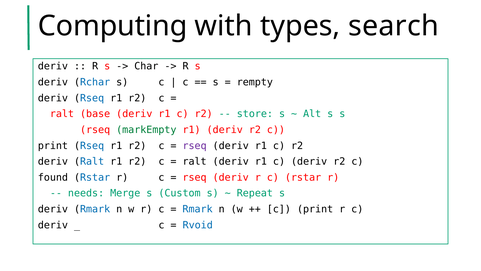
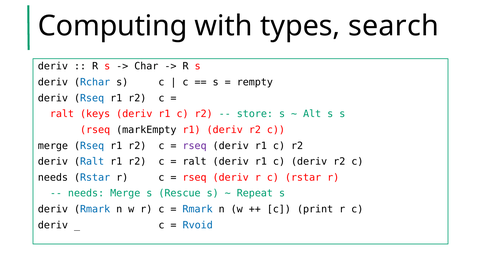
base: base -> keys
markEmpty colour: green -> black
print at (53, 145): print -> merge
found at (53, 177): found -> needs
Custom: Custom -> Rescue
